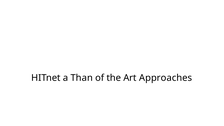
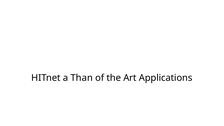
Approaches: Approaches -> Applications
